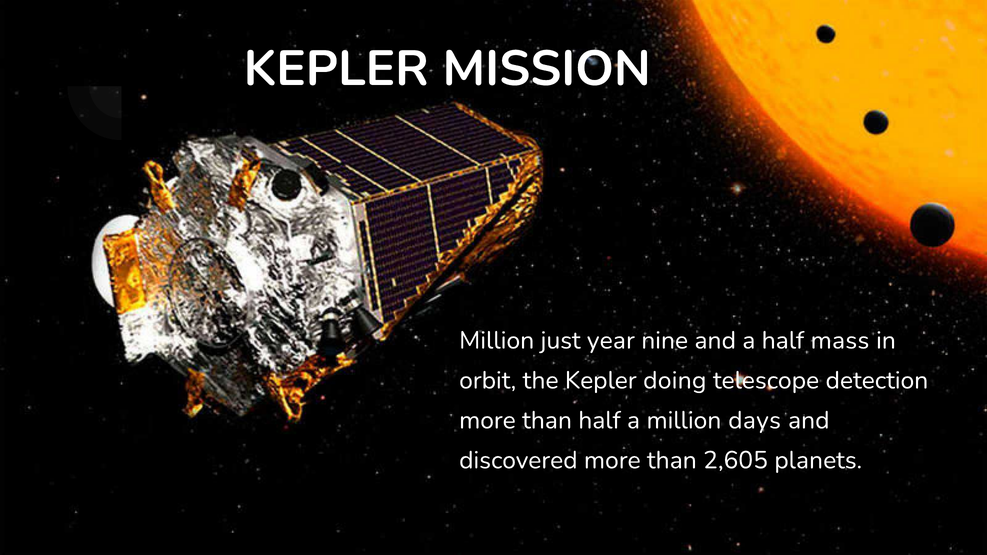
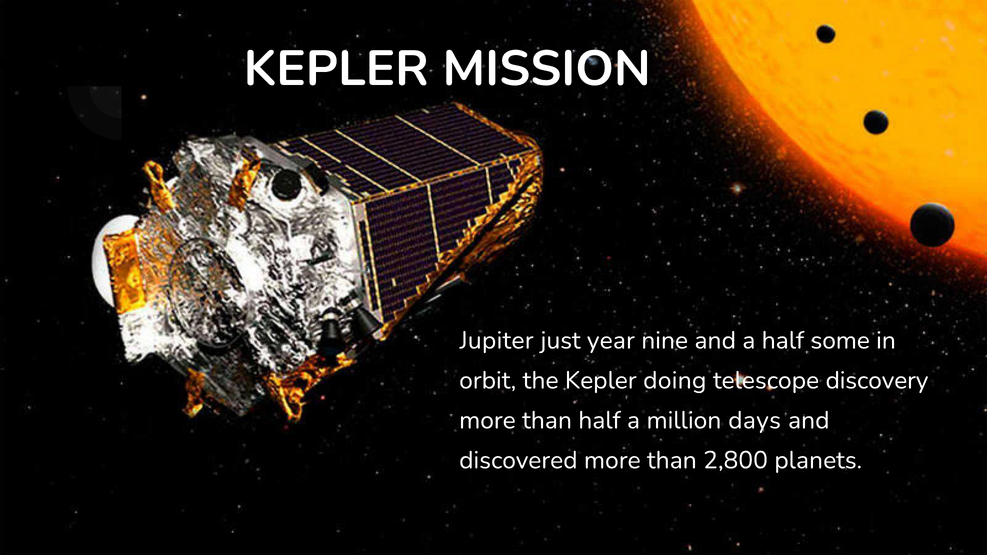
Million at (497, 340): Million -> Jupiter
mass: mass -> some
detection: detection -> discovery
2,605: 2,605 -> 2,800
